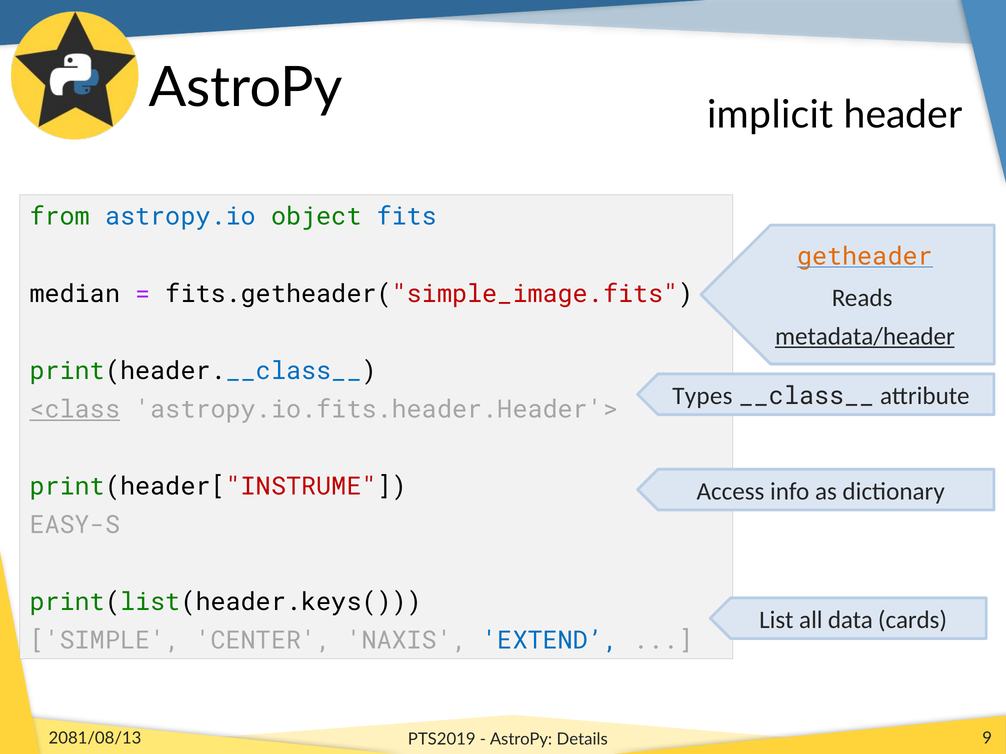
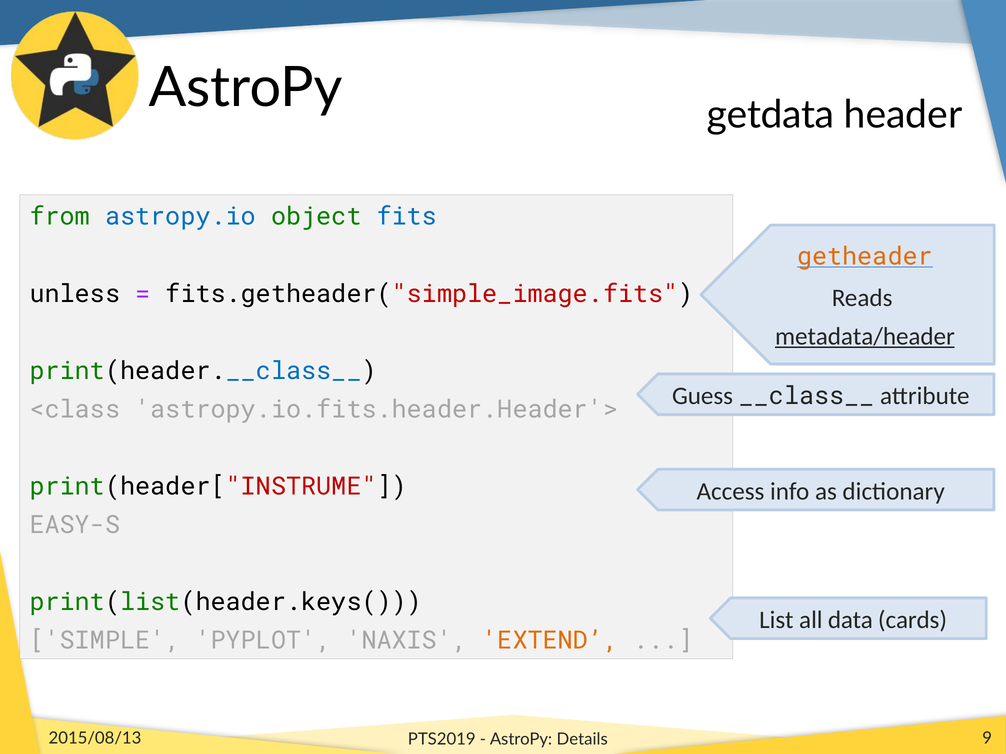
implicit: implicit -> getdata
median: median -> unless
Types: Types -> Guess
<class underline: present -> none
CENTER: CENTER -> PYPLOT
EXTEND colour: blue -> orange
2081/08/13: 2081/08/13 -> 2015/08/13
